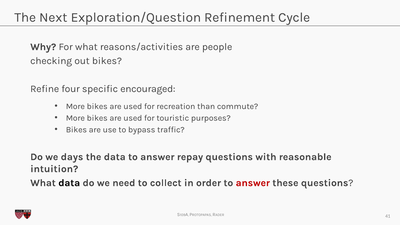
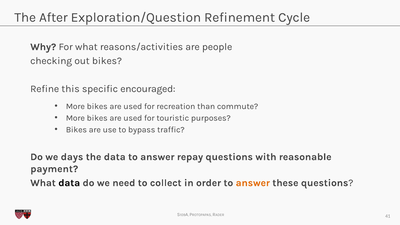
Next: Next -> After
four: four -> this
intuition: intuition -> payment
answer at (253, 183) colour: red -> orange
